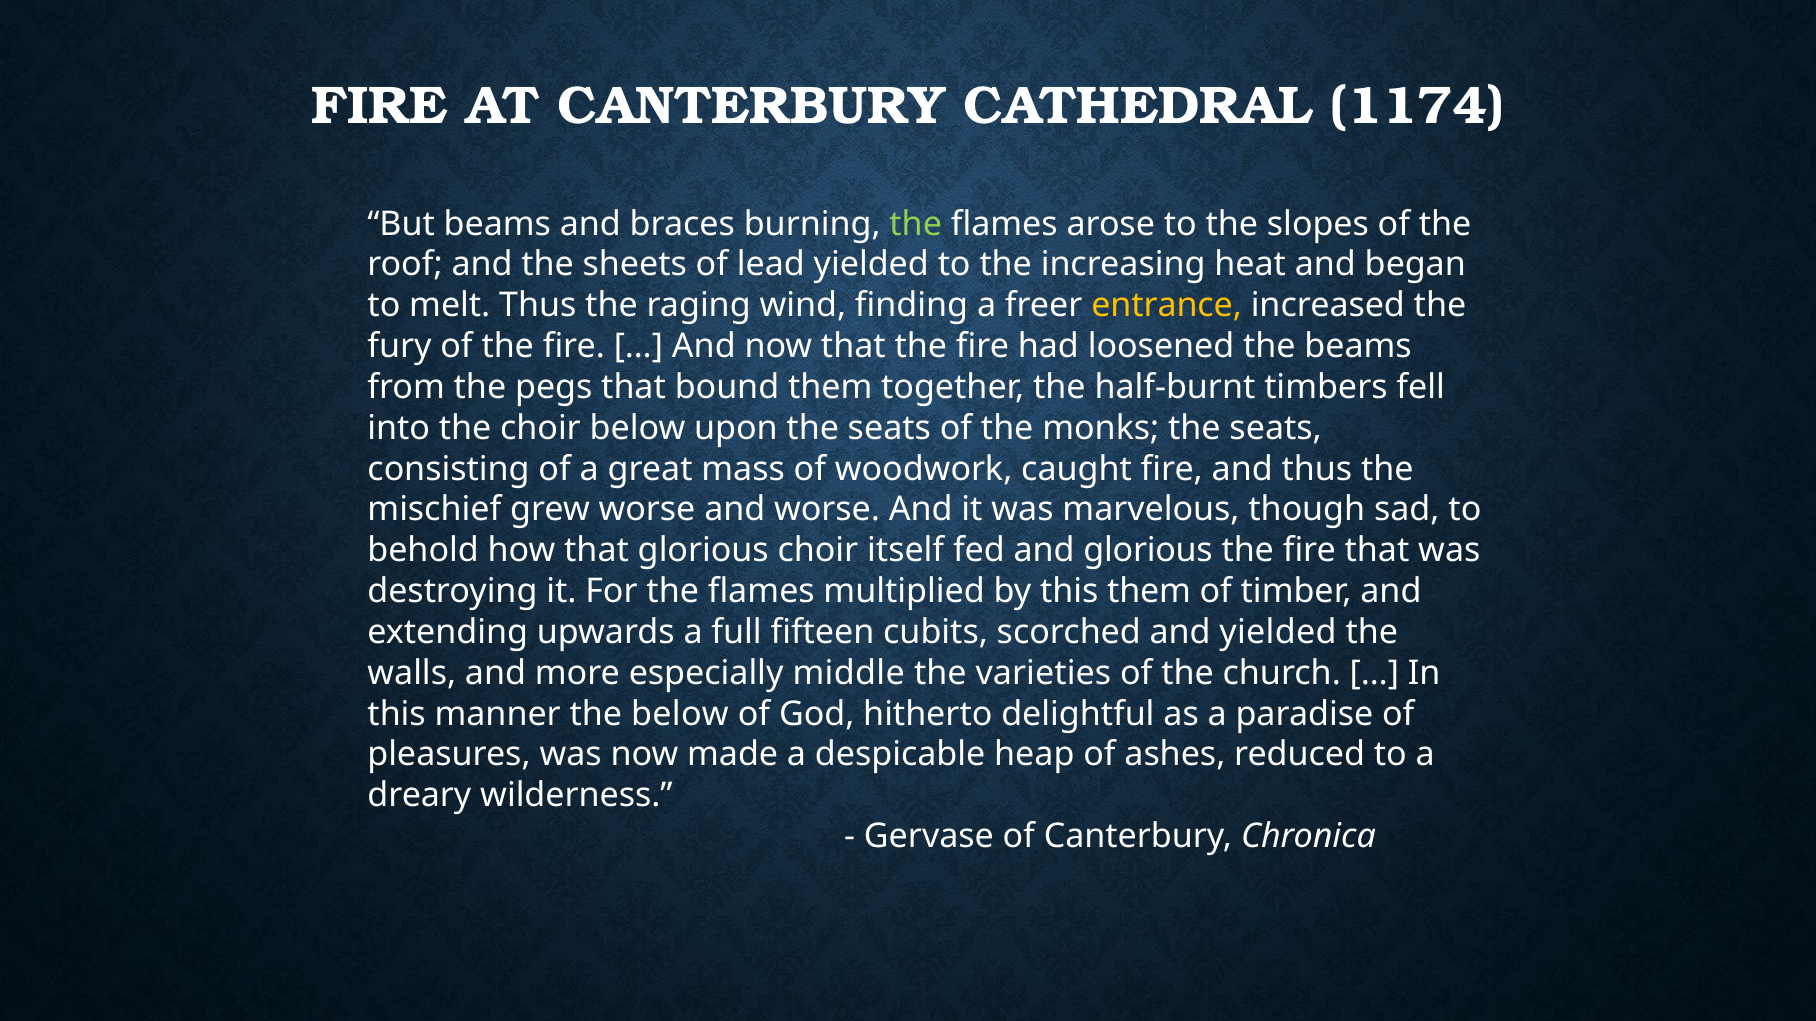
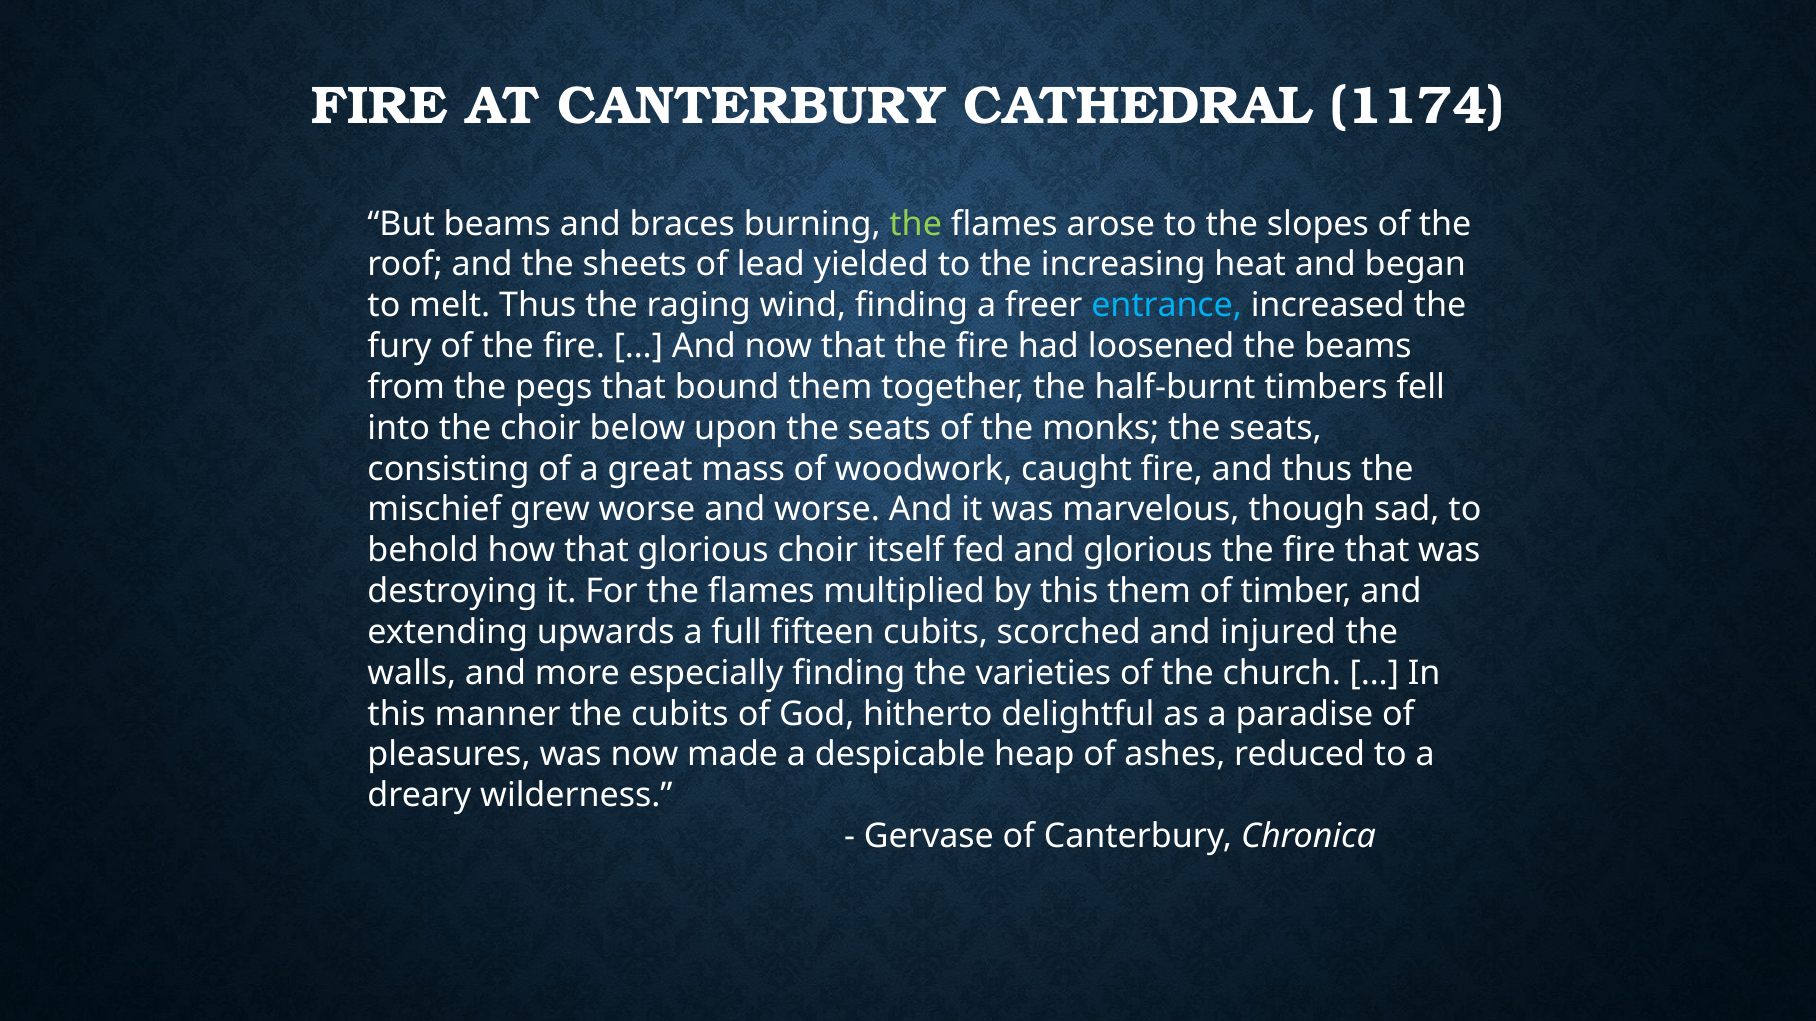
entrance colour: yellow -> light blue
and yielded: yielded -> injured
especially middle: middle -> finding
the below: below -> cubits
